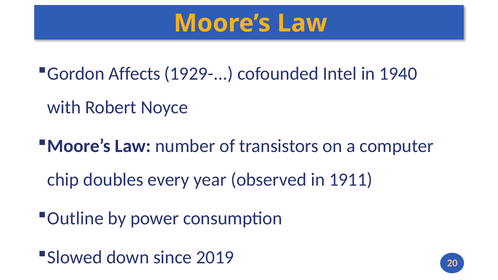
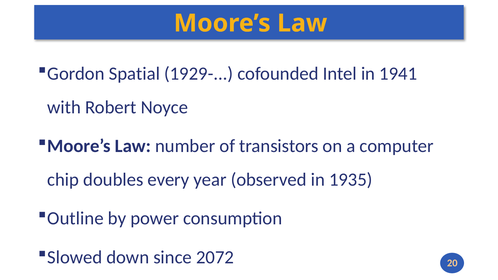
Affects: Affects -> Spatial
1940: 1940 -> 1941
1911: 1911 -> 1935
2019: 2019 -> 2072
